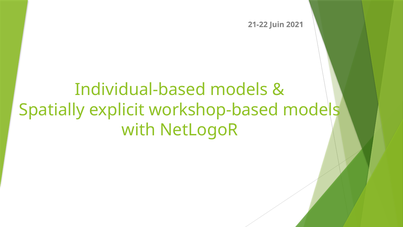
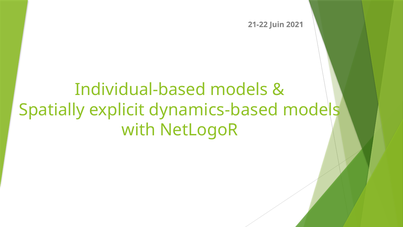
workshop-based: workshop-based -> dynamics-based
